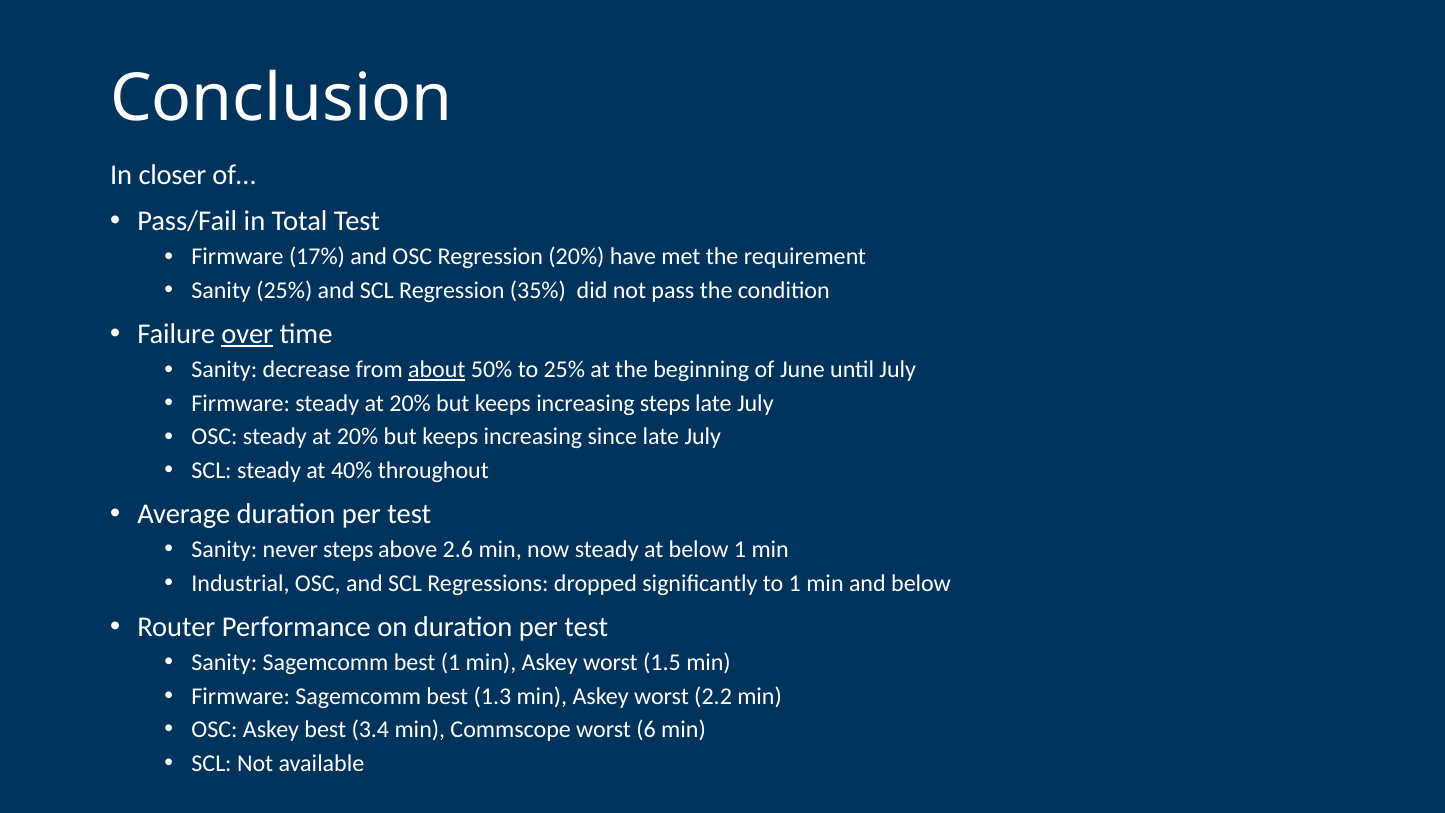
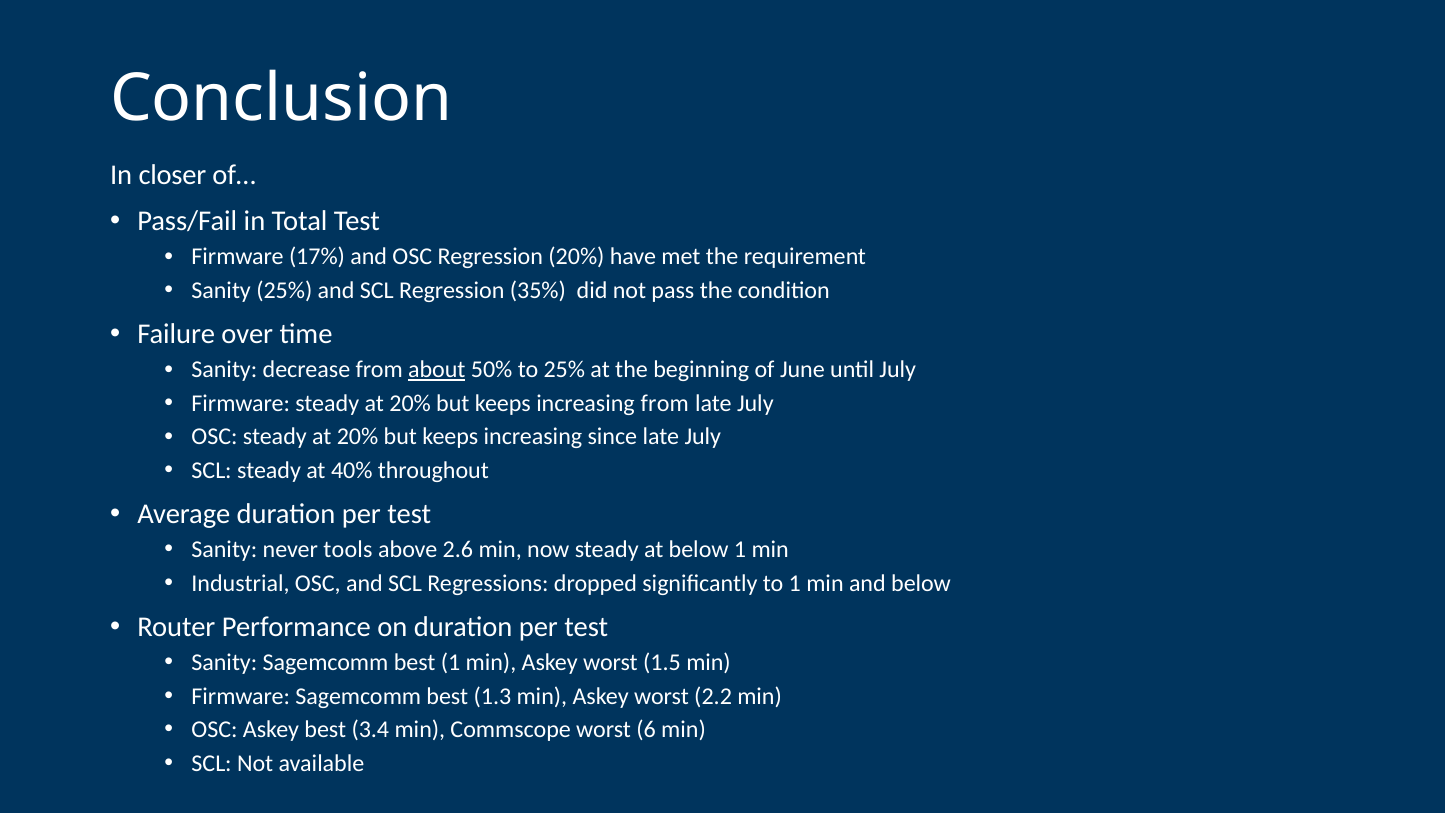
over underline: present -> none
increasing steps: steps -> from
never steps: steps -> tools
